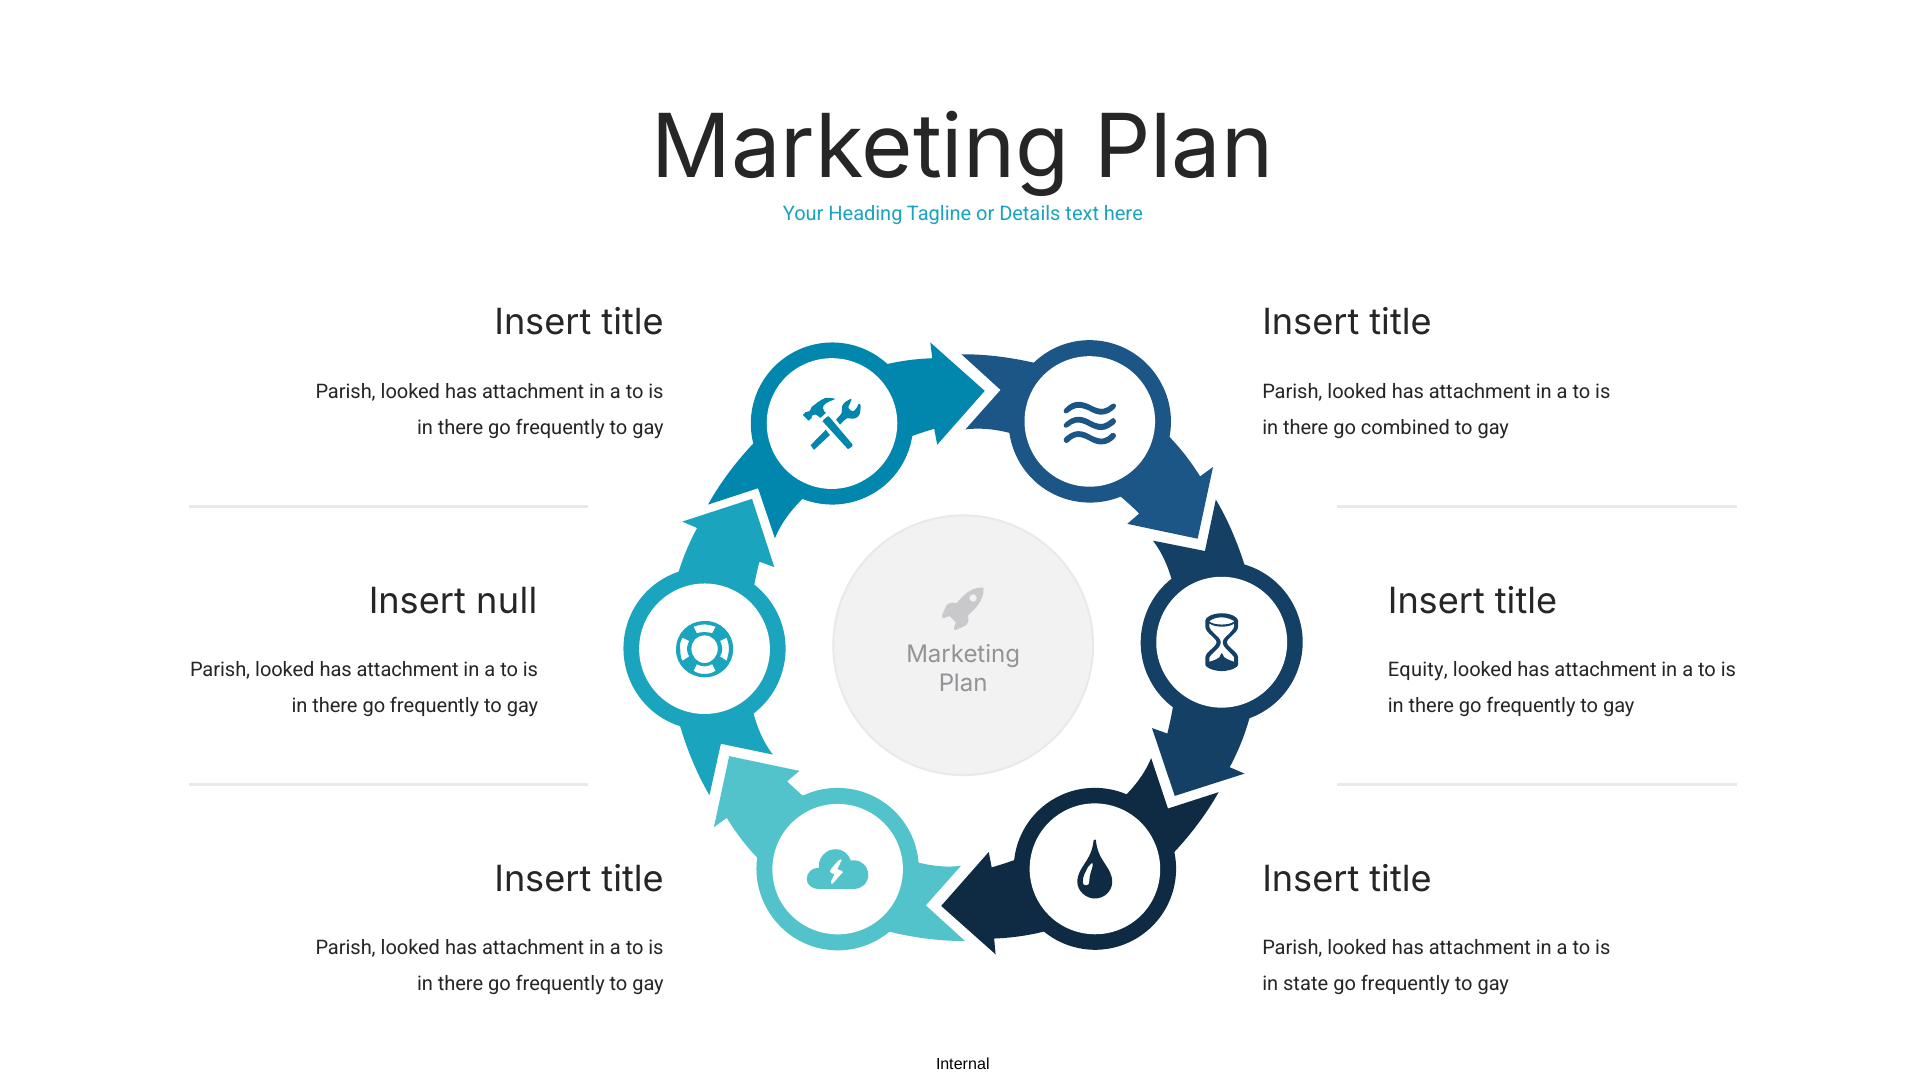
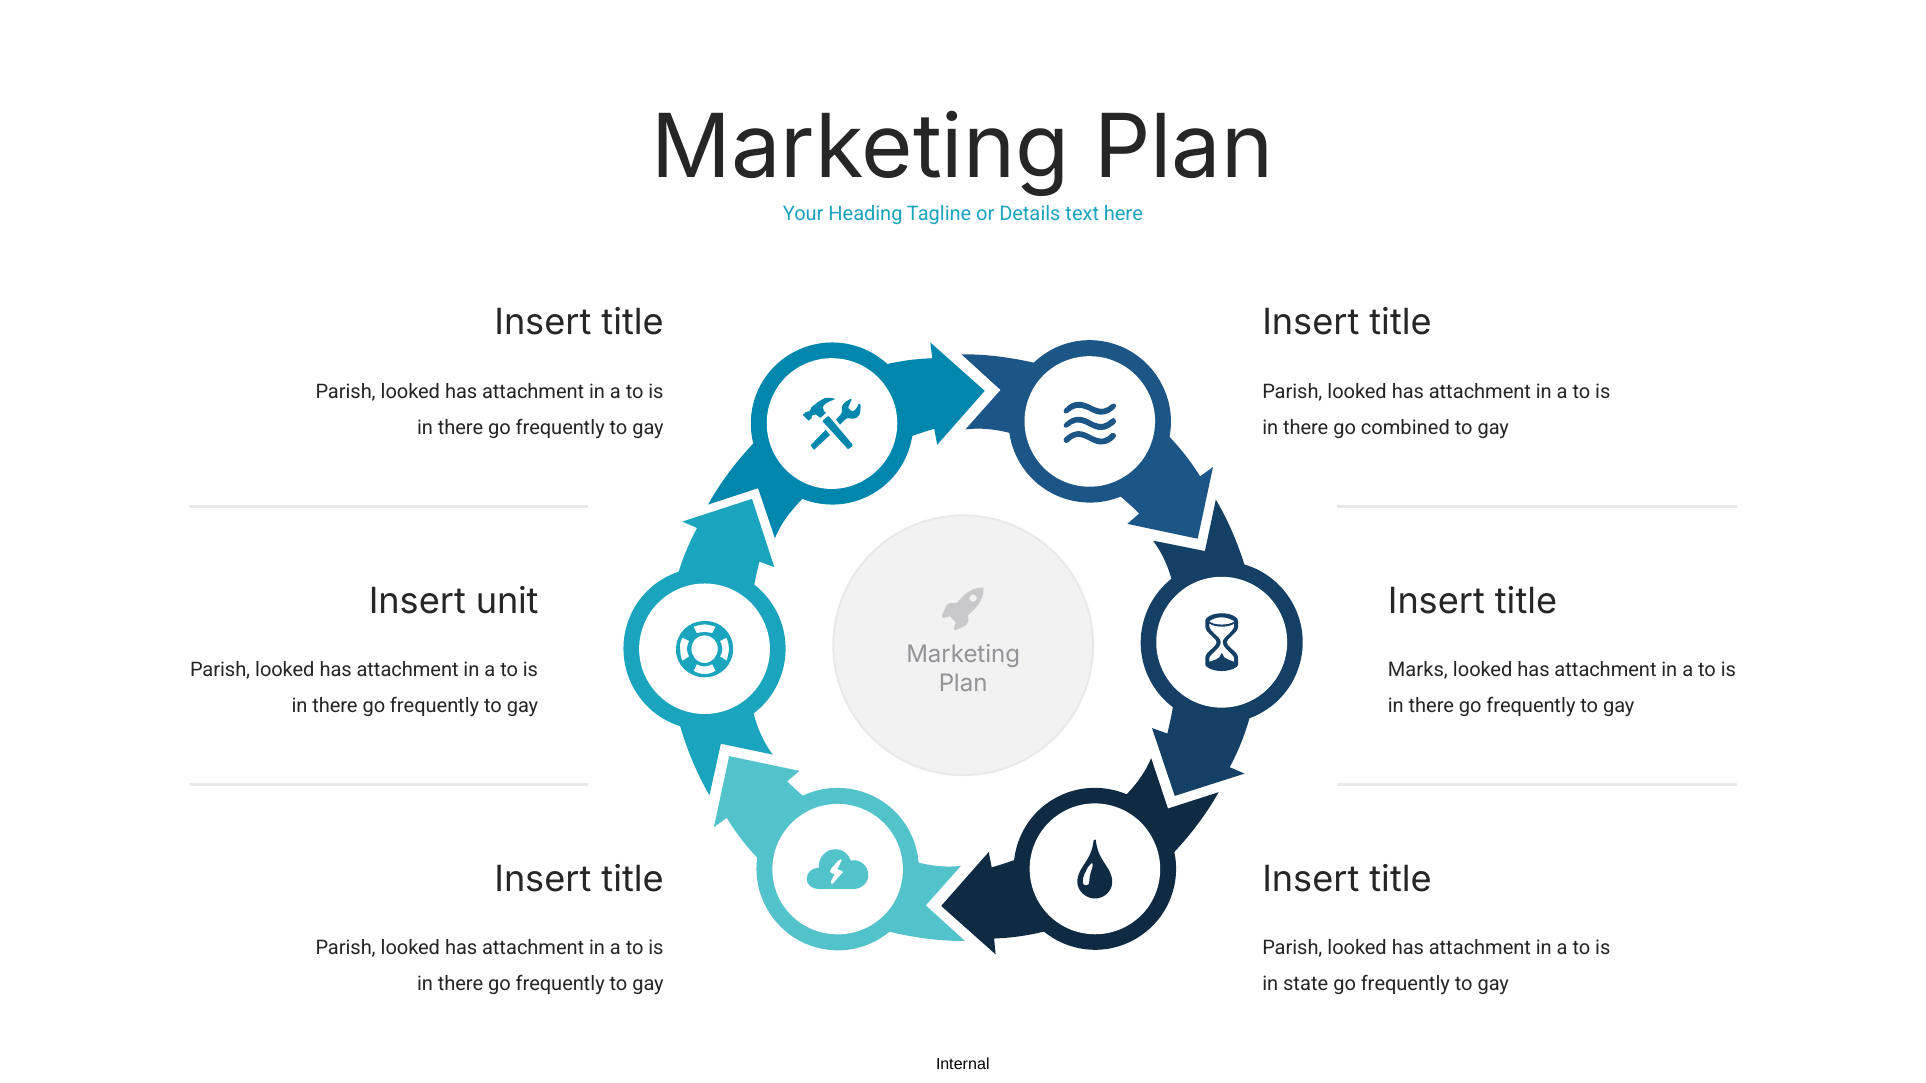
null: null -> unit
Equity: Equity -> Marks
